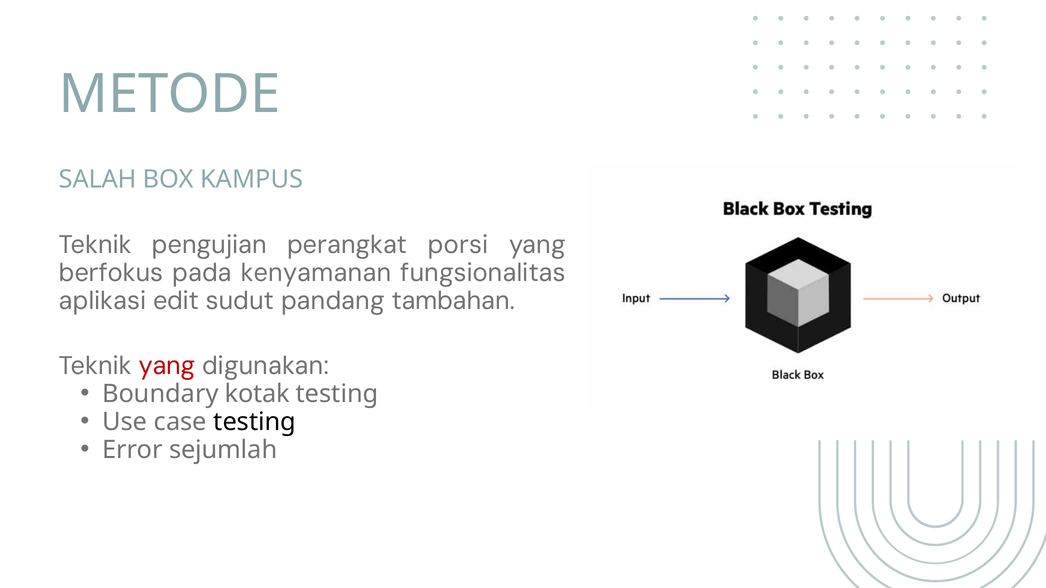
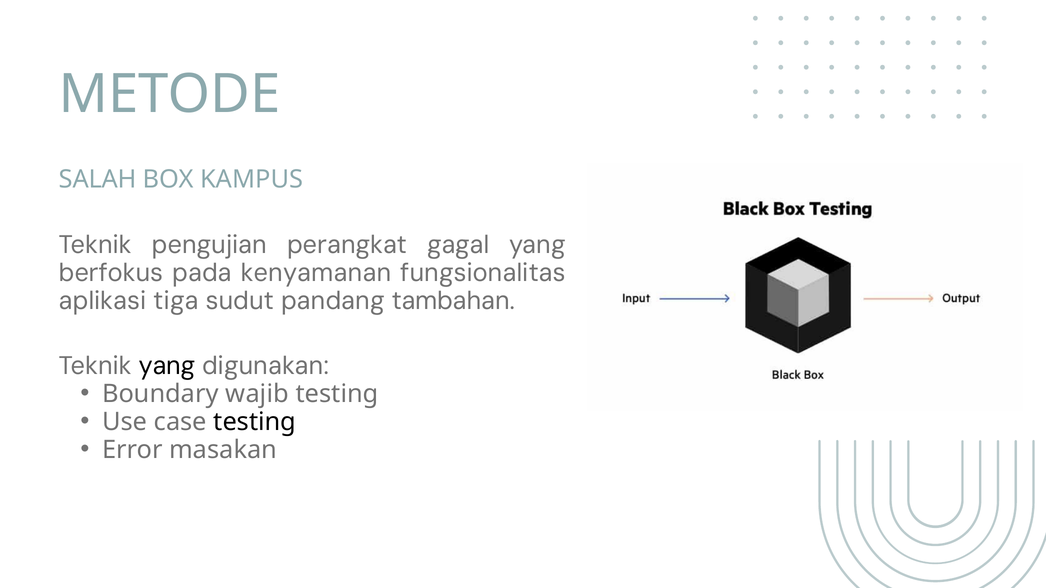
porsi: porsi -> gagal
edit: edit -> tiga
yang at (167, 366) colour: red -> black
kotak: kotak -> wajib
sejumlah: sejumlah -> masakan
